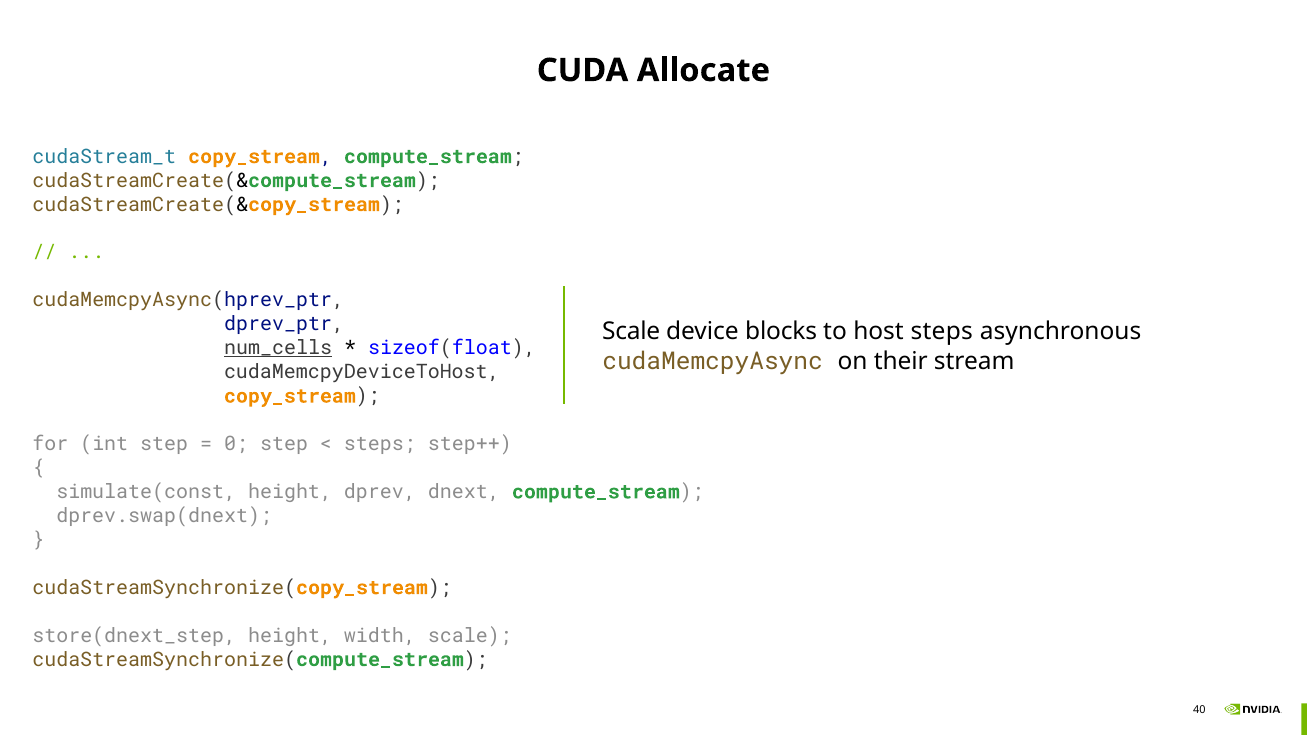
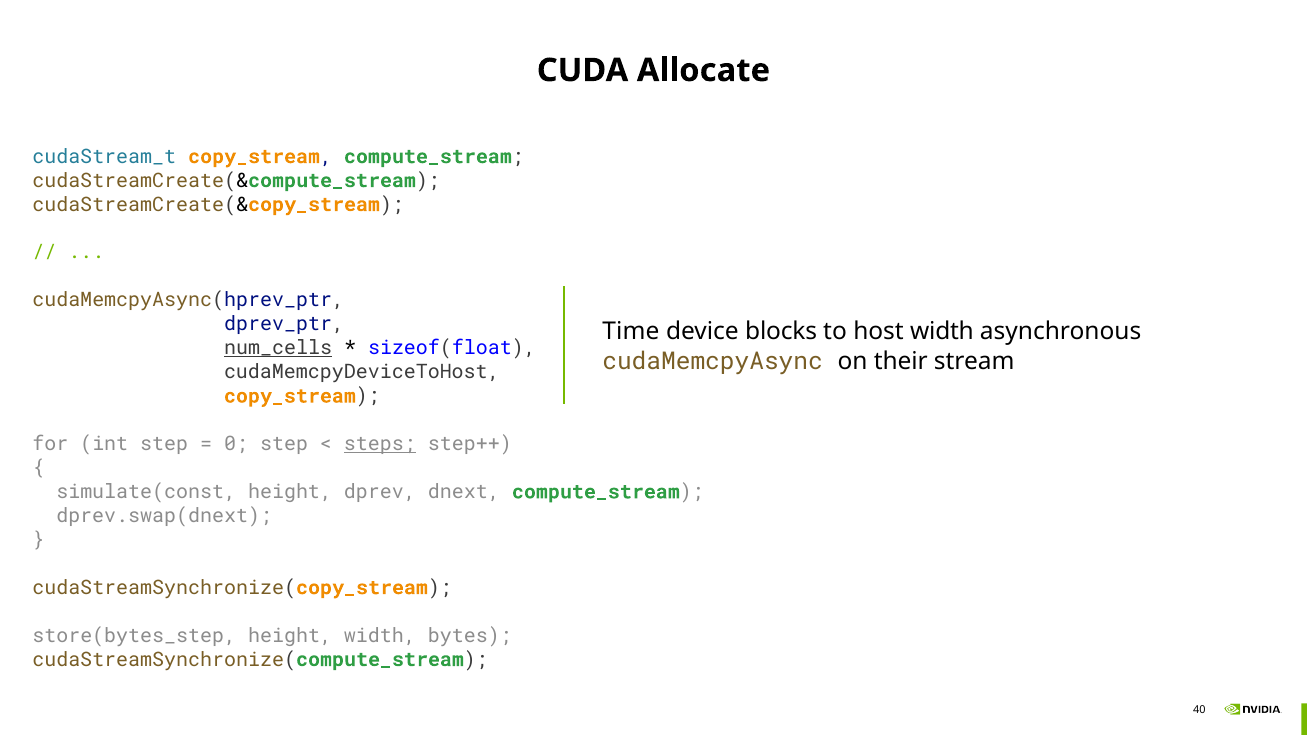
Scale at (631, 332): Scale -> Time
host steps: steps -> width
steps at (380, 444) underline: none -> present
store(dnext_step: store(dnext_step -> store(bytes_step
width scale: scale -> bytes
